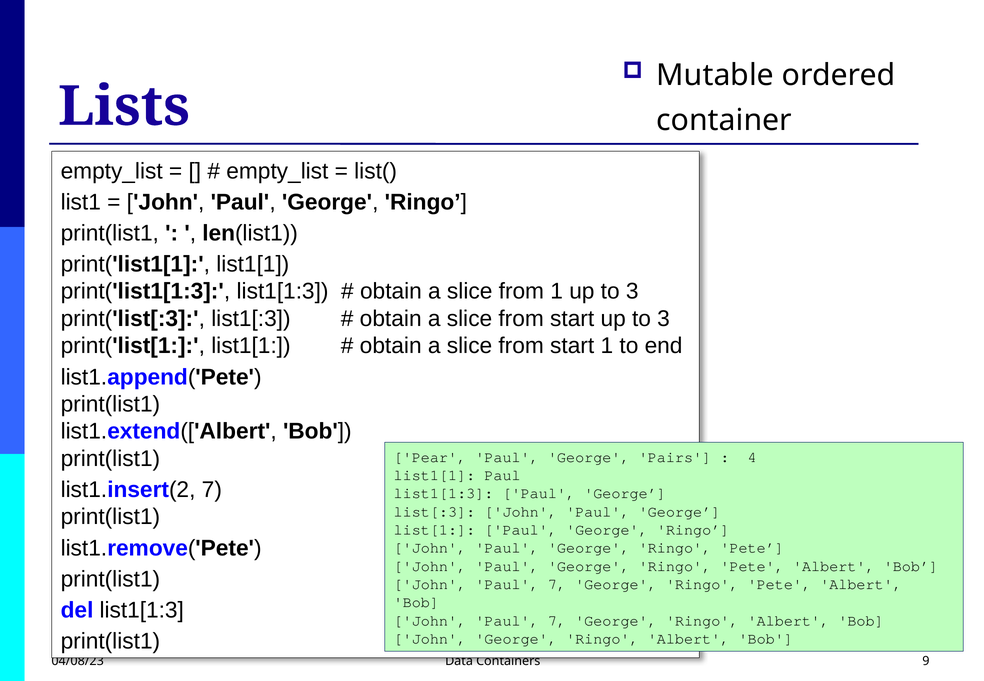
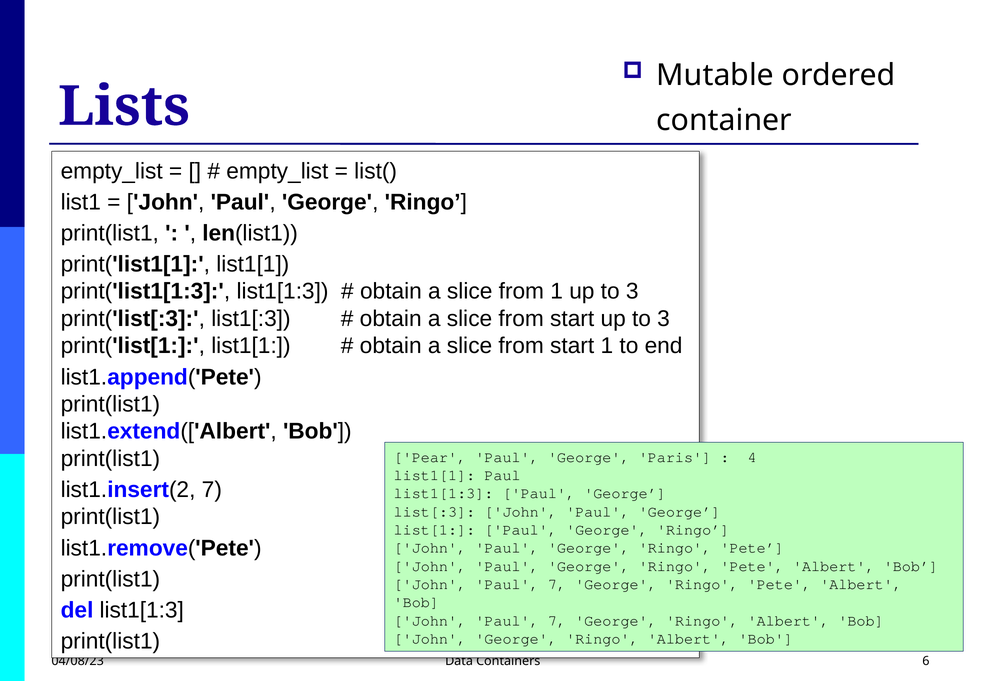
Pairs: Pairs -> Paris
9: 9 -> 6
